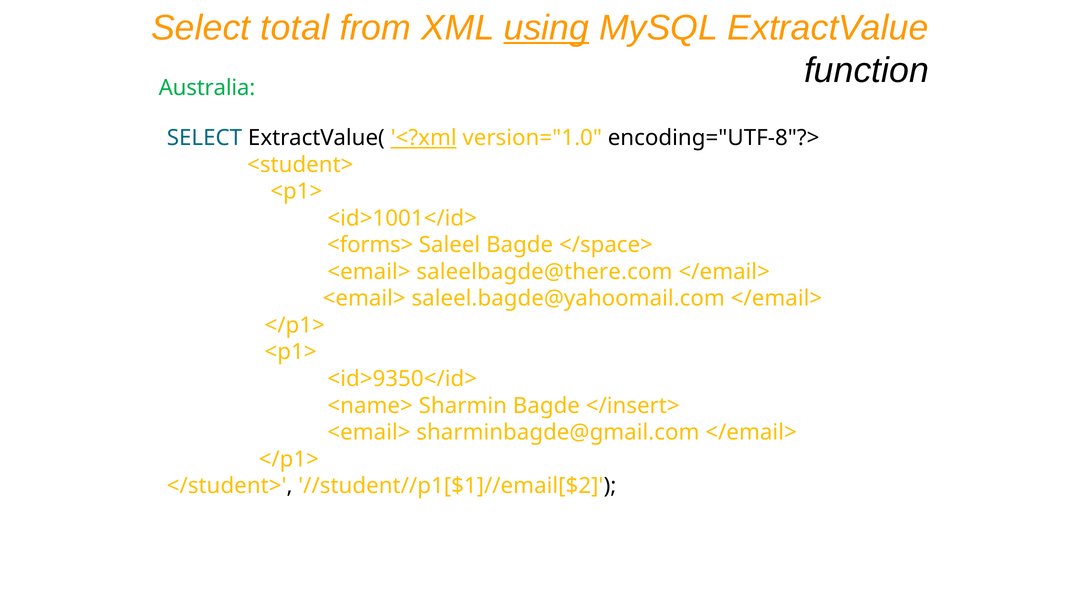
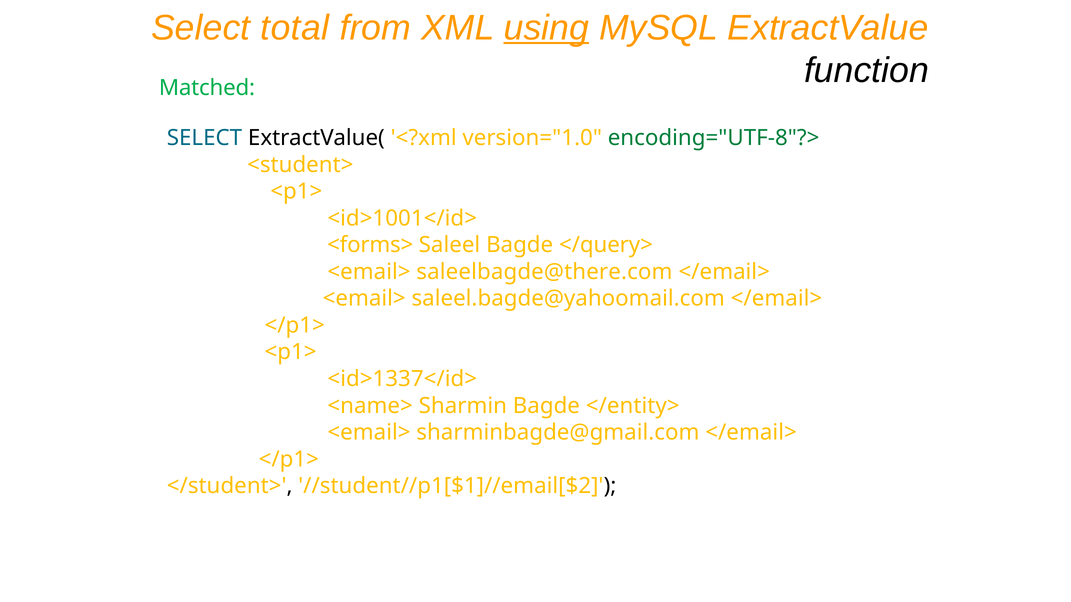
Australia: Australia -> Matched
<?xml underline: present -> none
encoding="UTF-8"?> colour: black -> green
</space>: </space> -> </query>
<id>9350</id>: <id>9350</id> -> <id>1337</id>
</insert>: </insert> -> </entity>
